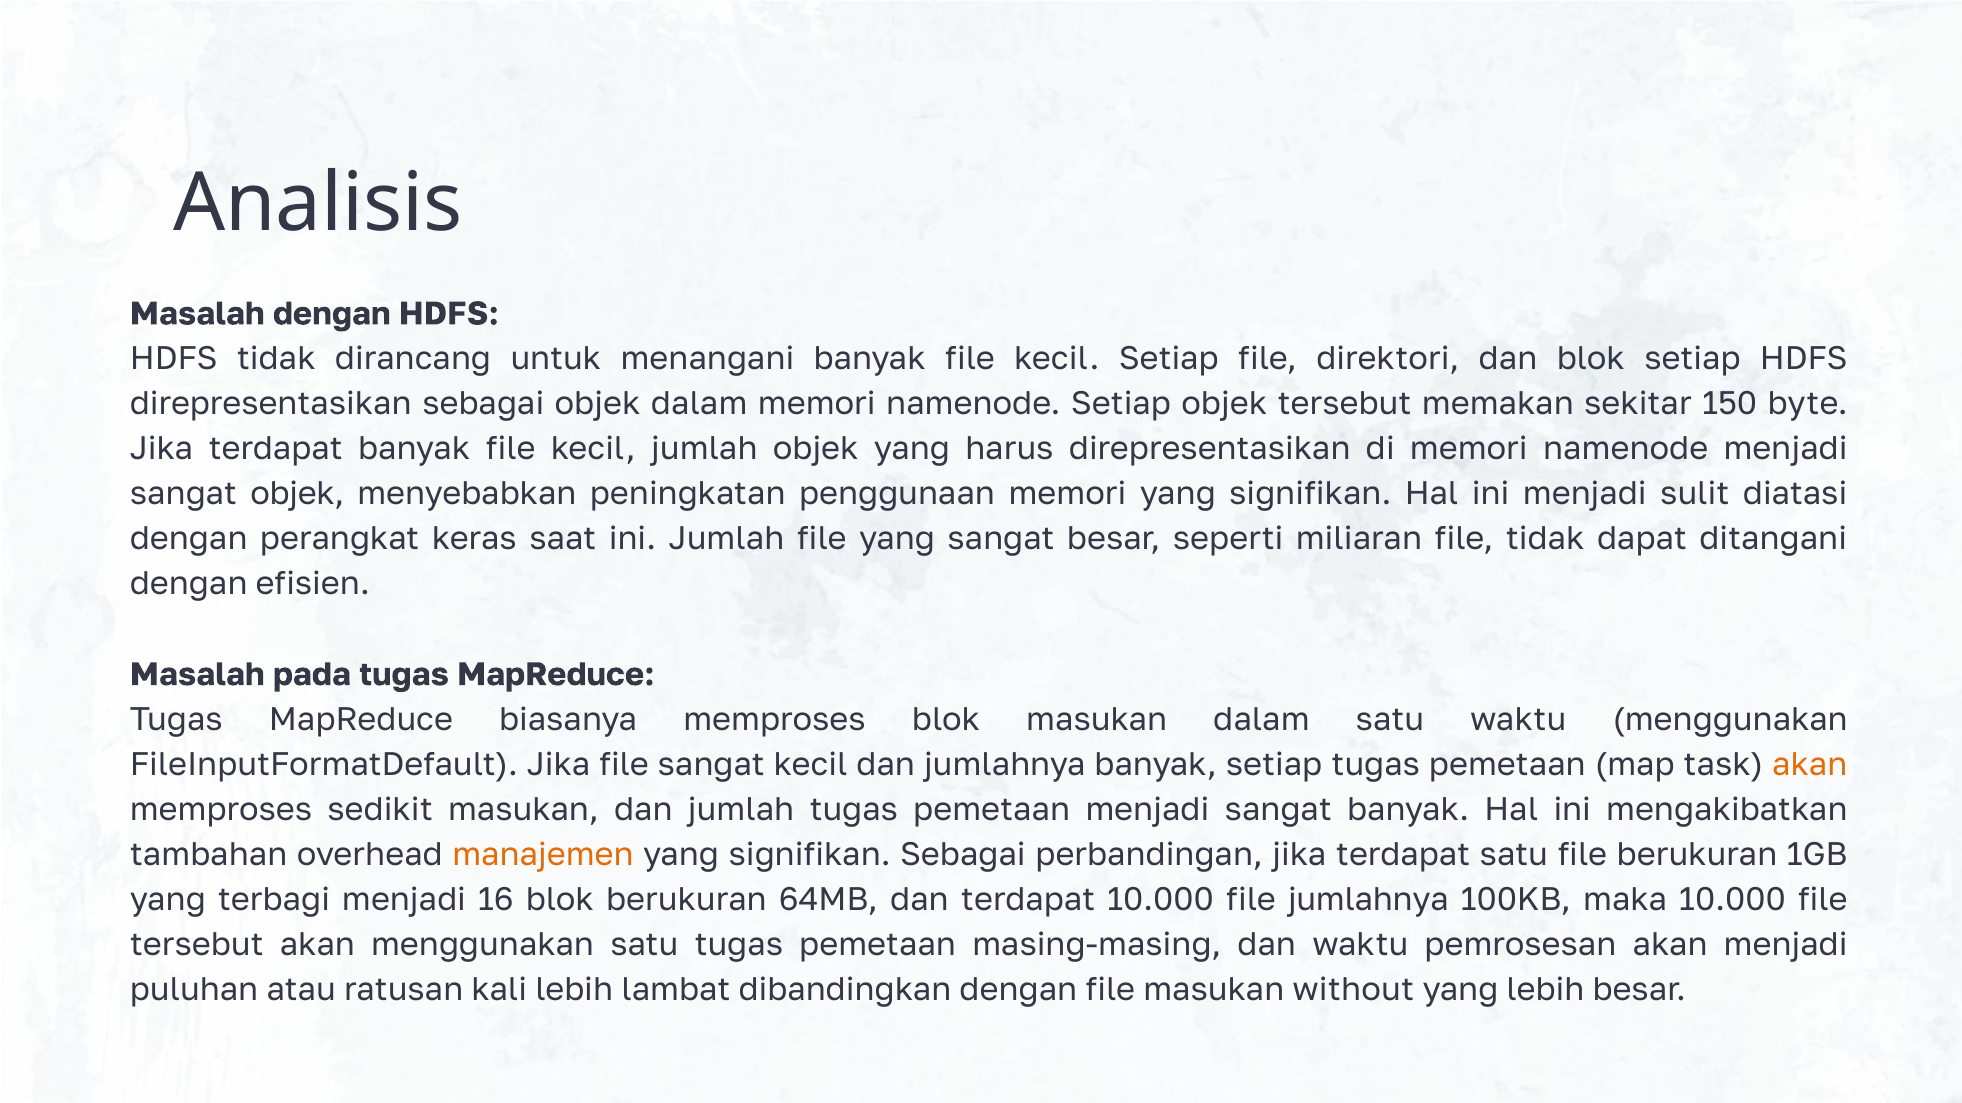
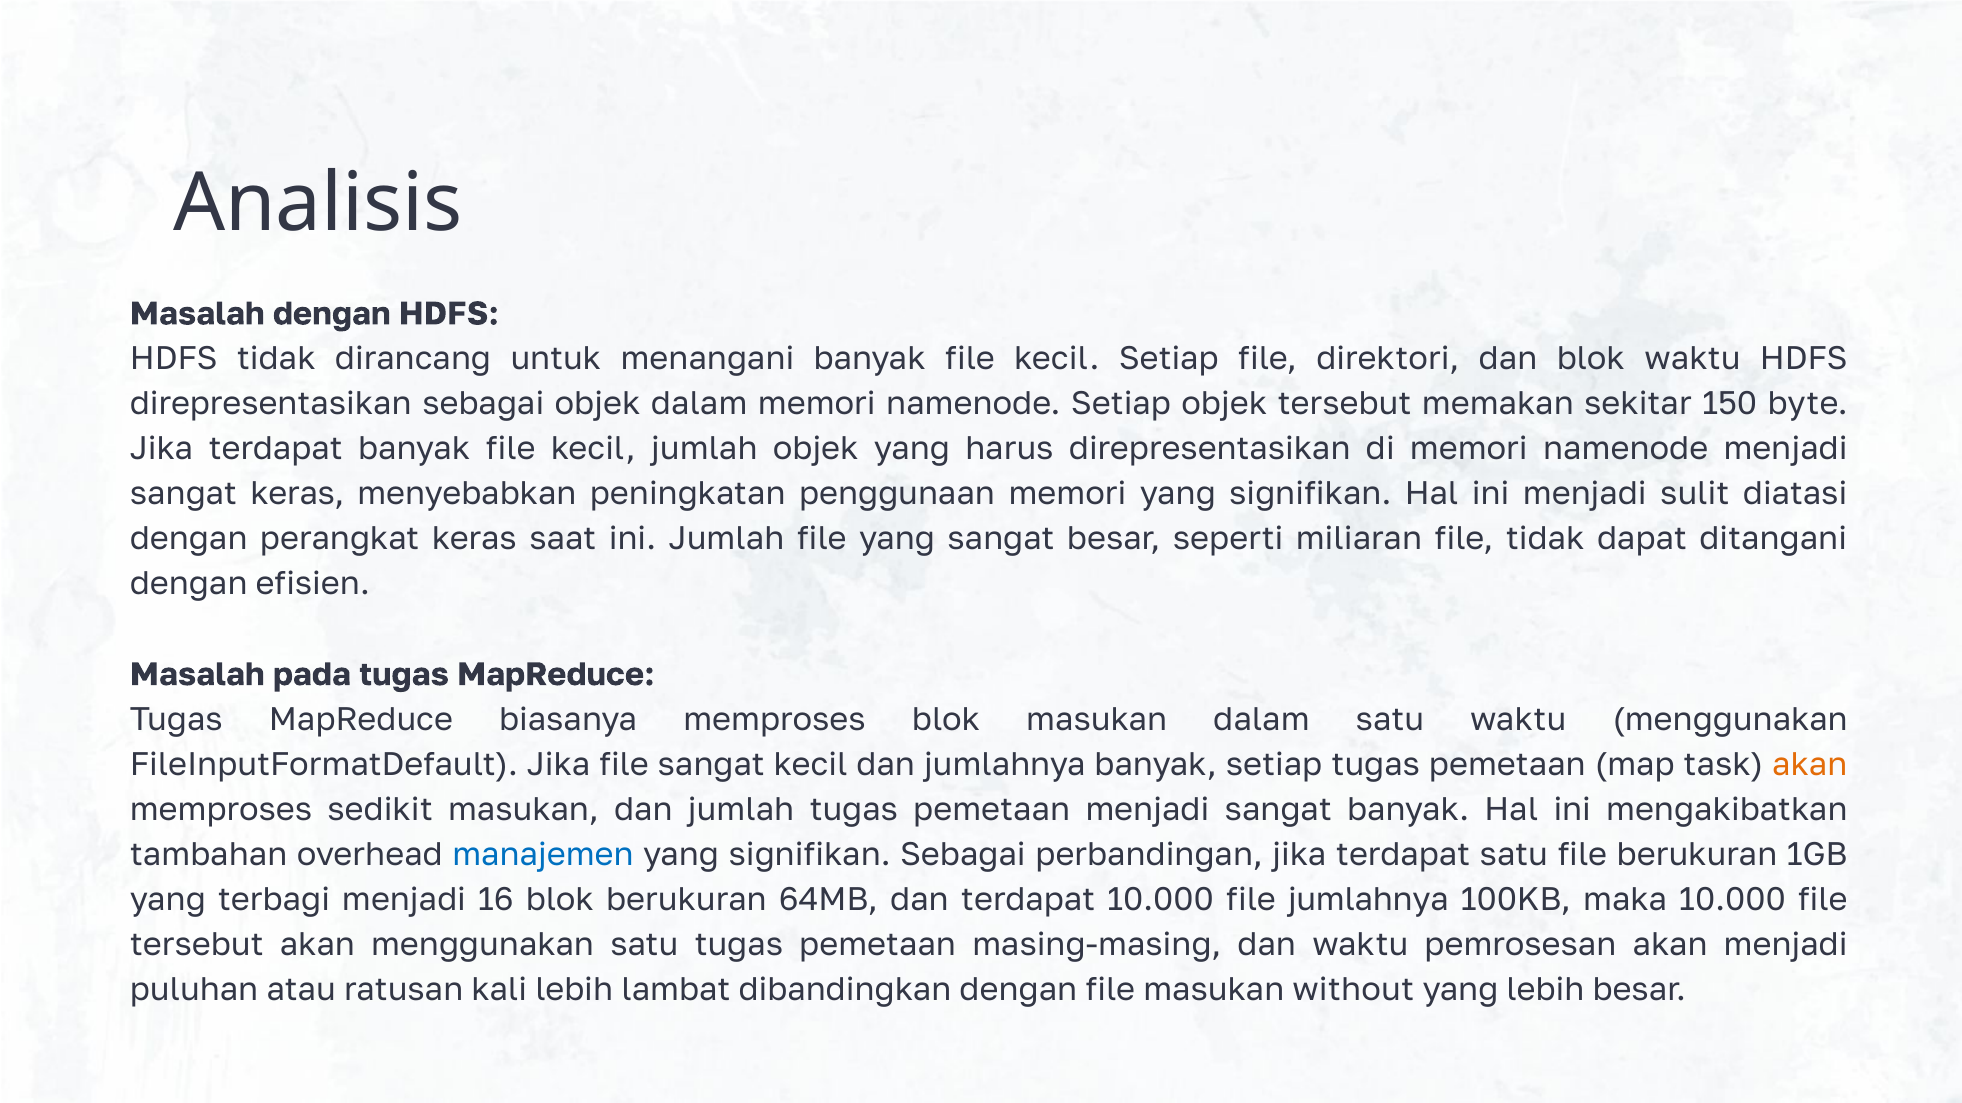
blok setiap: setiap -> waktu
sangat objek: objek -> keras
manajemen colour: orange -> blue
